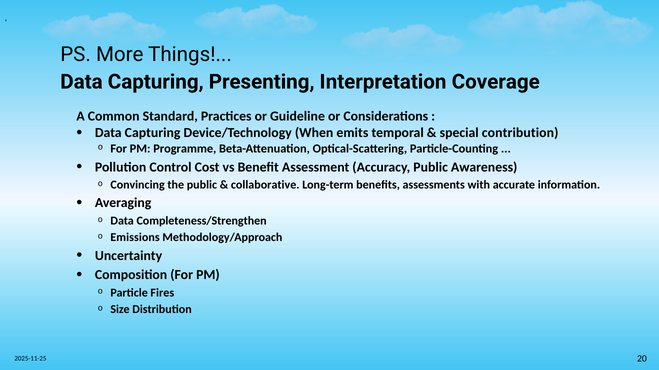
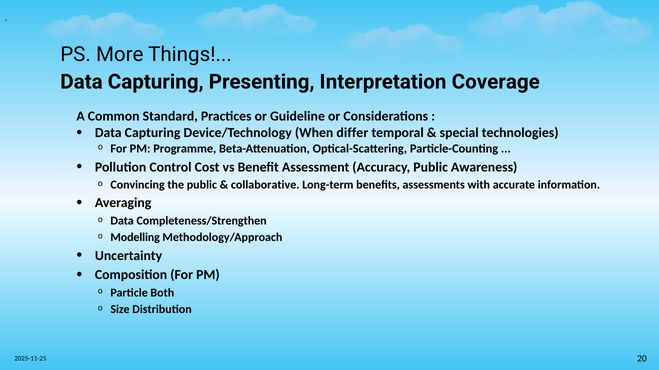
emits: emits -> differ
contribution: contribution -> technologies
Emissions: Emissions -> Modelling
Fires: Fires -> Both
